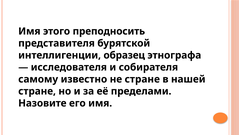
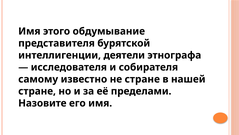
преподносить: преподносить -> обдумывание
образец: образец -> деятели
